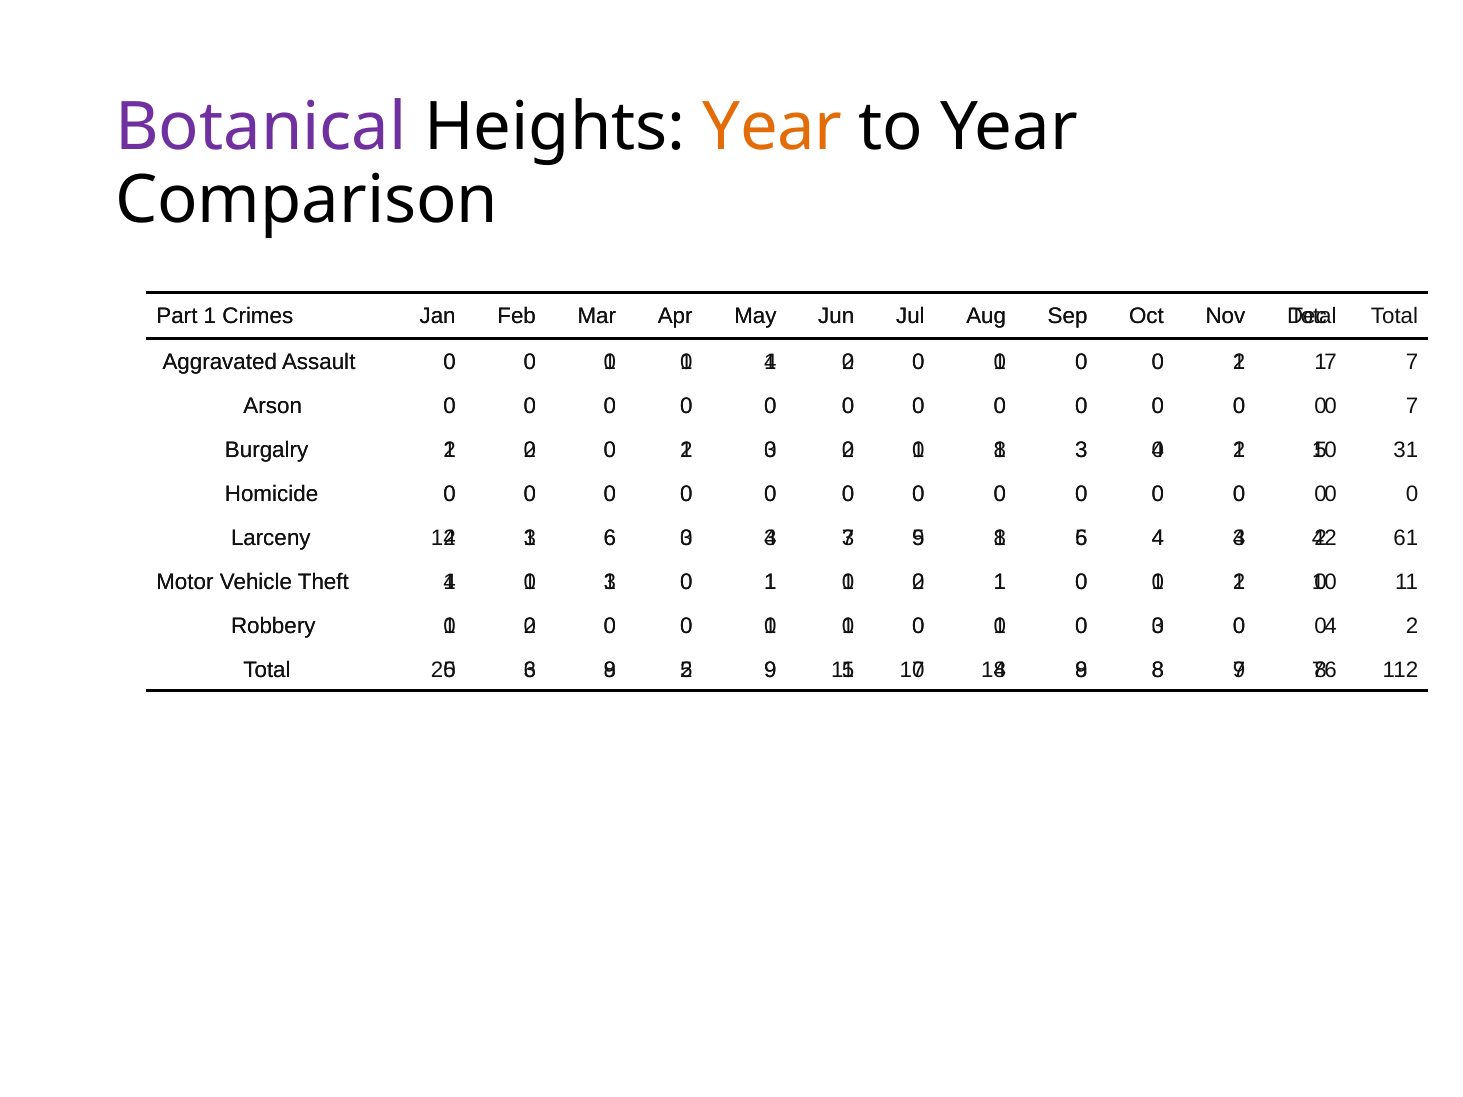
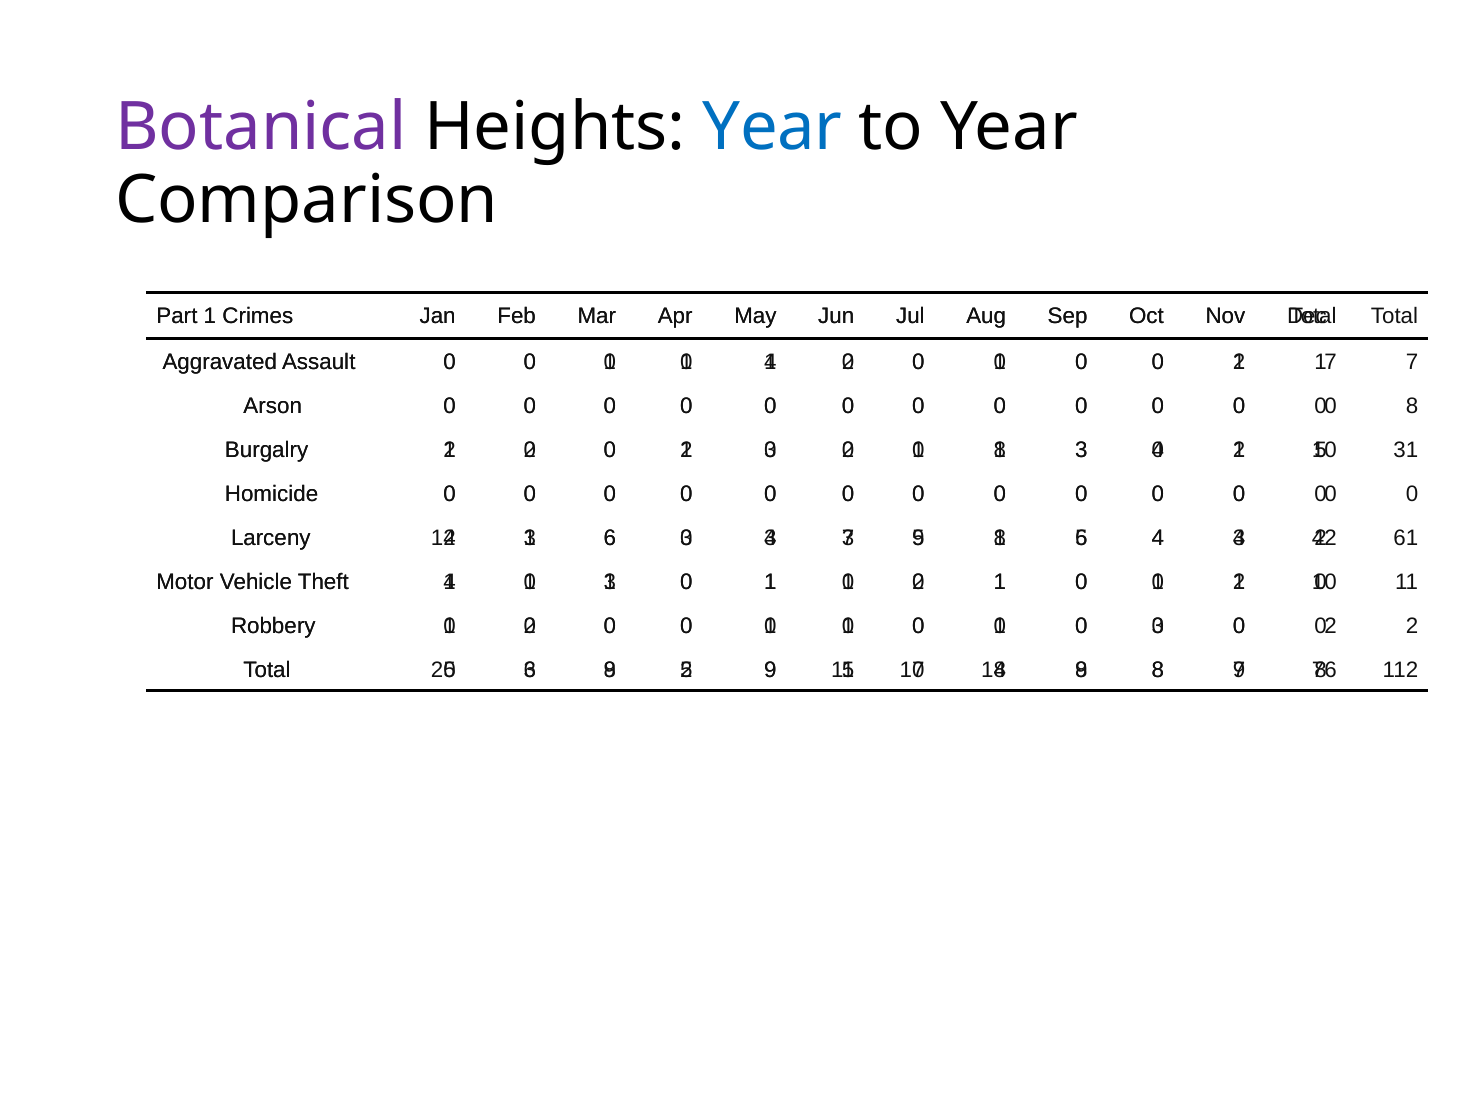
Year at (772, 128) colour: orange -> blue
7 at (1412, 406): 7 -> 8
4 at (1331, 626): 4 -> 2
